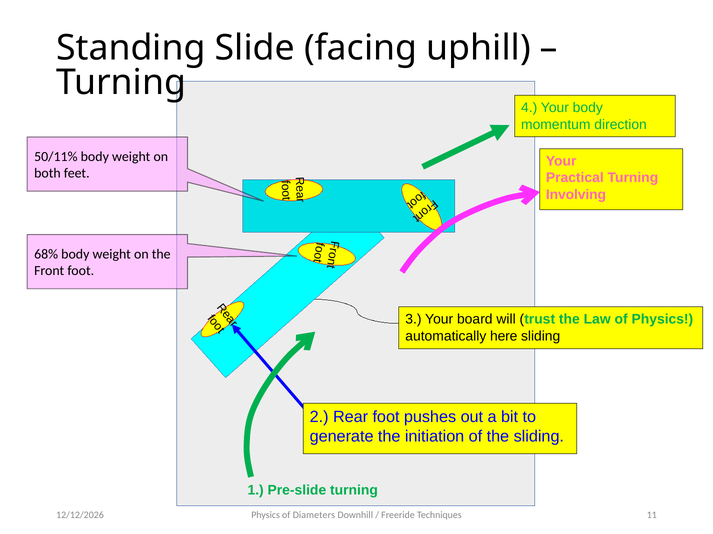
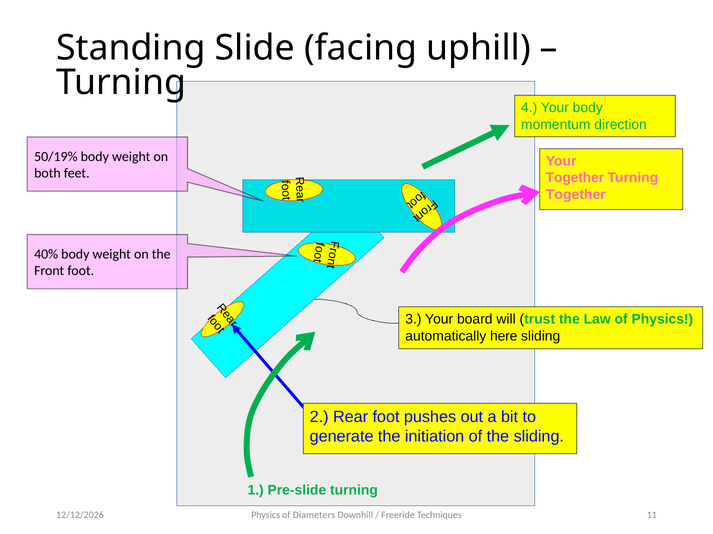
50/11%: 50/11% -> 50/19%
Practical at (575, 178): Practical -> Together
Involving at (576, 195): Involving -> Together
68%: 68% -> 40%
